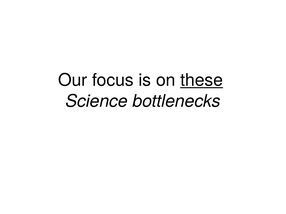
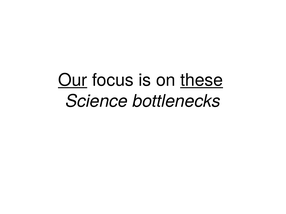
Our underline: none -> present
